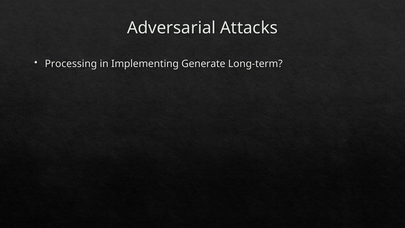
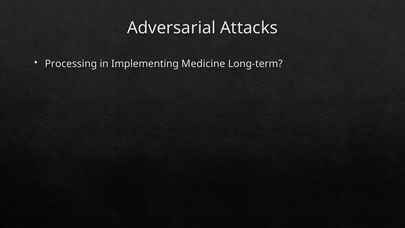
Generate: Generate -> Medicine
